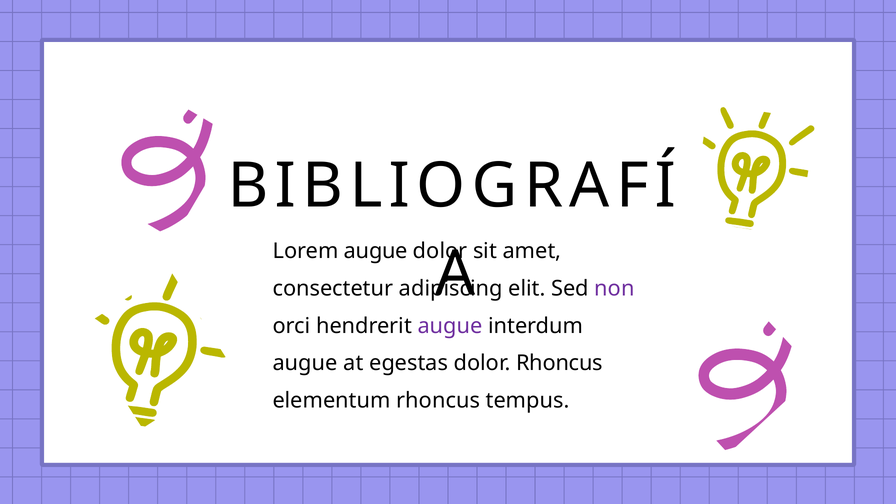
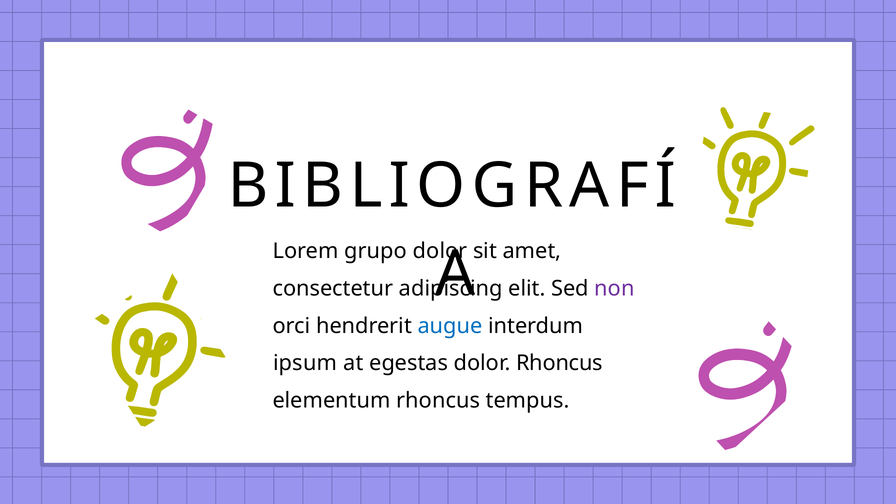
Lorem augue: augue -> grupo
augue at (450, 326) colour: purple -> blue
augue at (305, 363): augue -> ipsum
